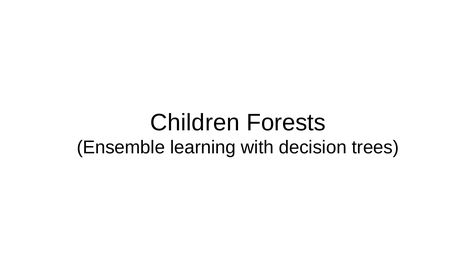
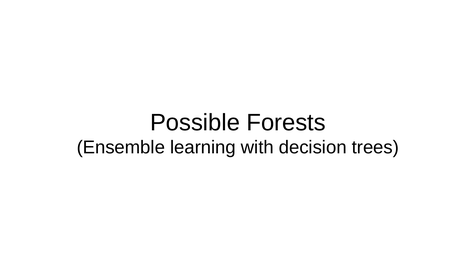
Children: Children -> Possible
